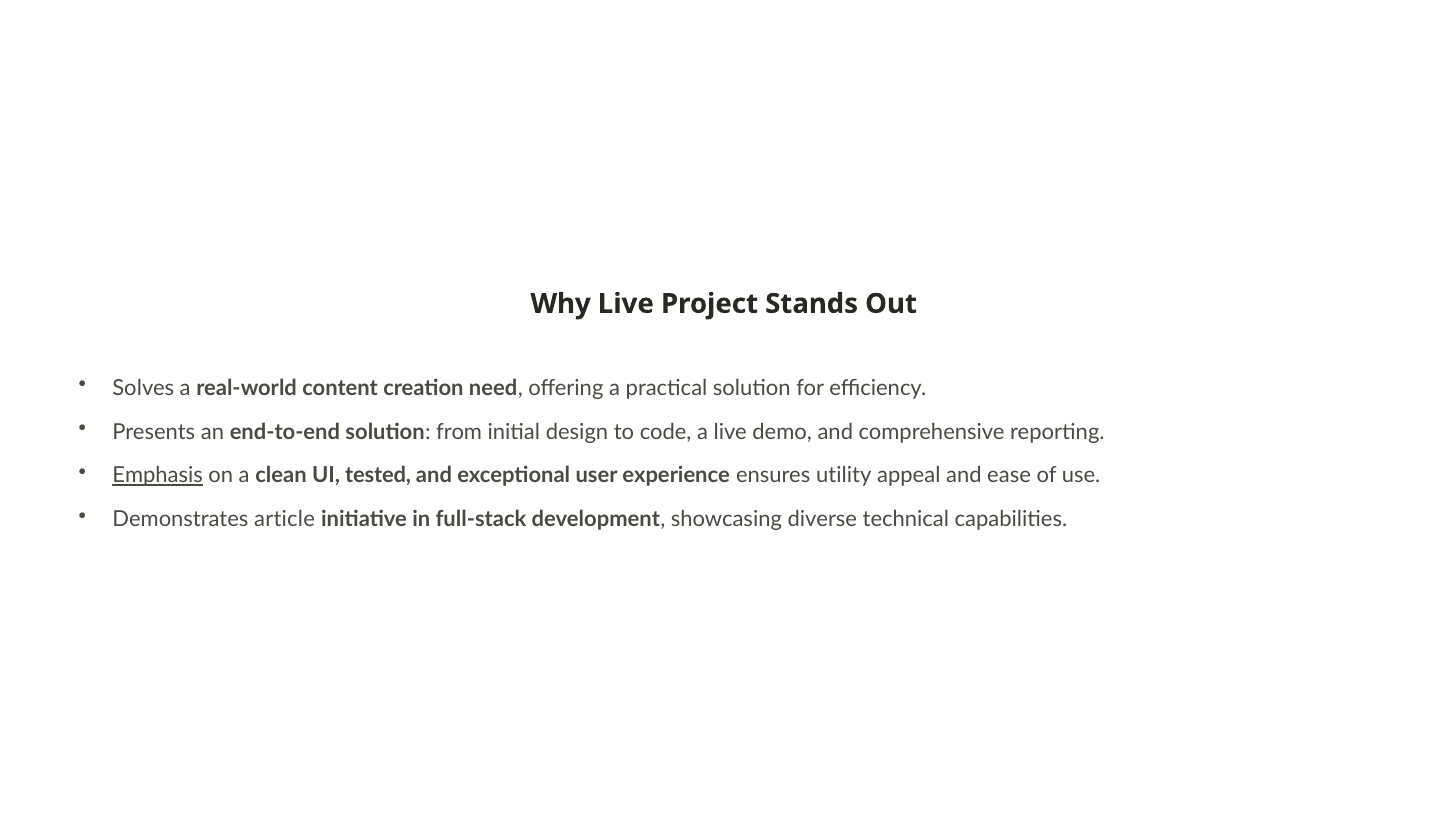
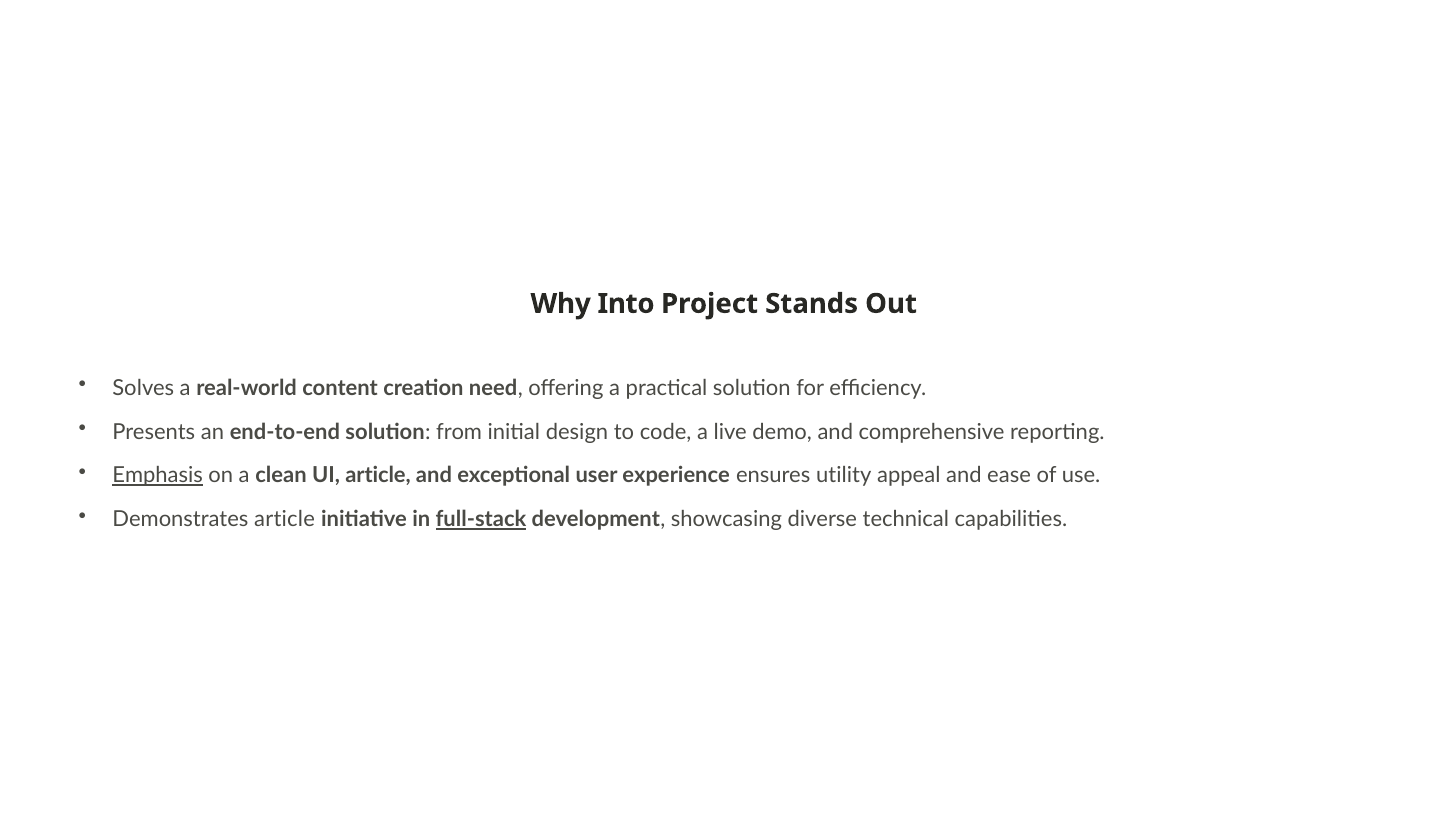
Why Live: Live -> Into
UI tested: tested -> article
full-stack underline: none -> present
